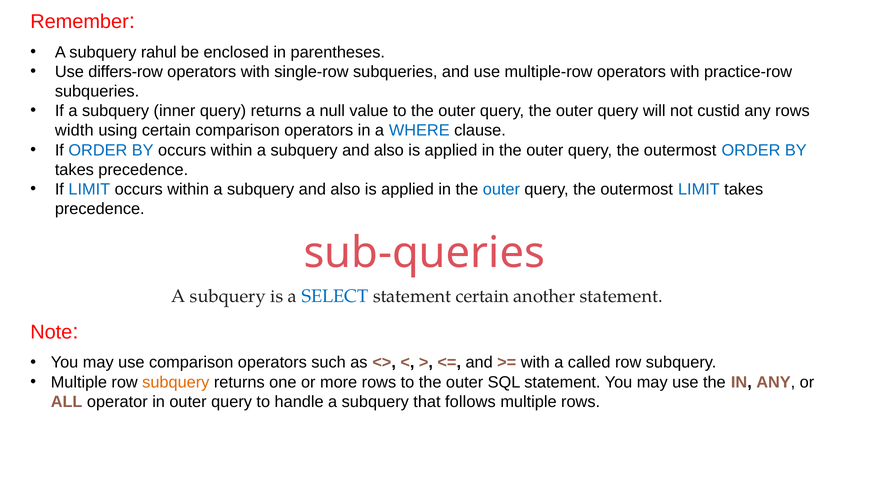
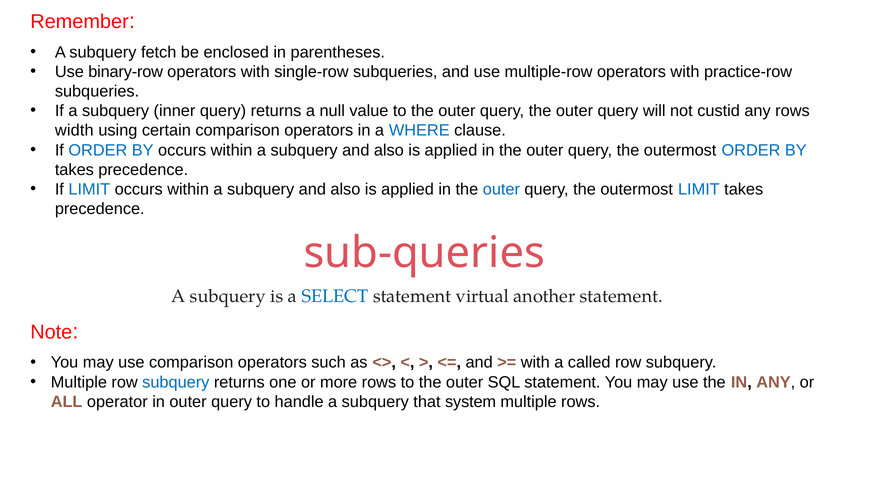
rahul: rahul -> fetch
differs-row: differs-row -> binary-row
statement certain: certain -> virtual
subquery at (176, 382) colour: orange -> blue
follows: follows -> system
